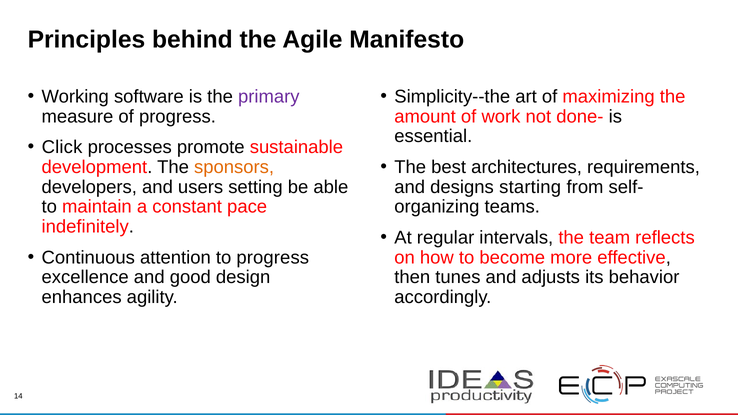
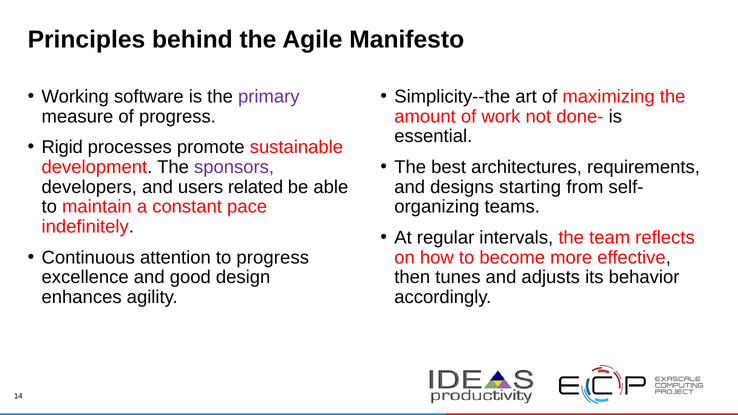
Click: Click -> Rigid
sponsors colour: orange -> purple
setting: setting -> related
